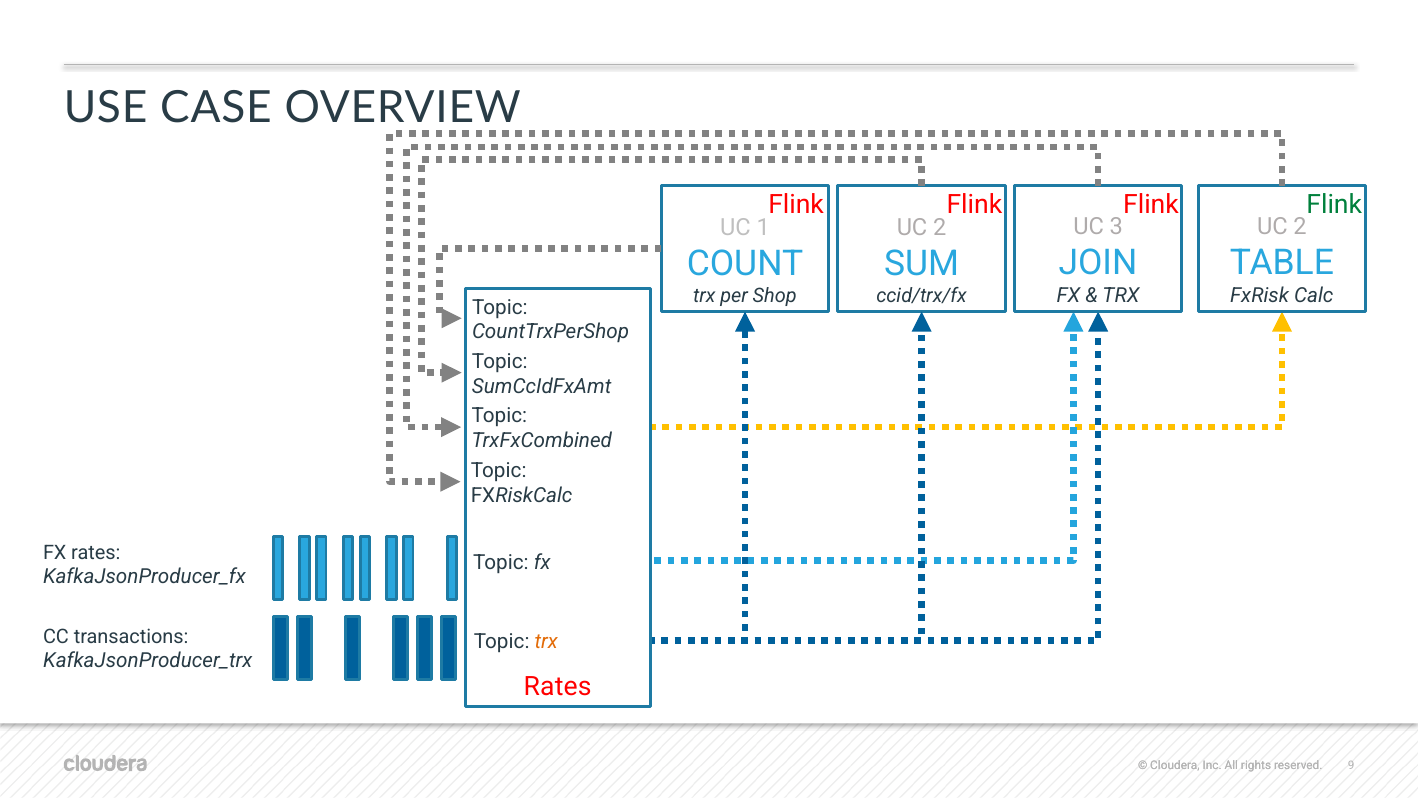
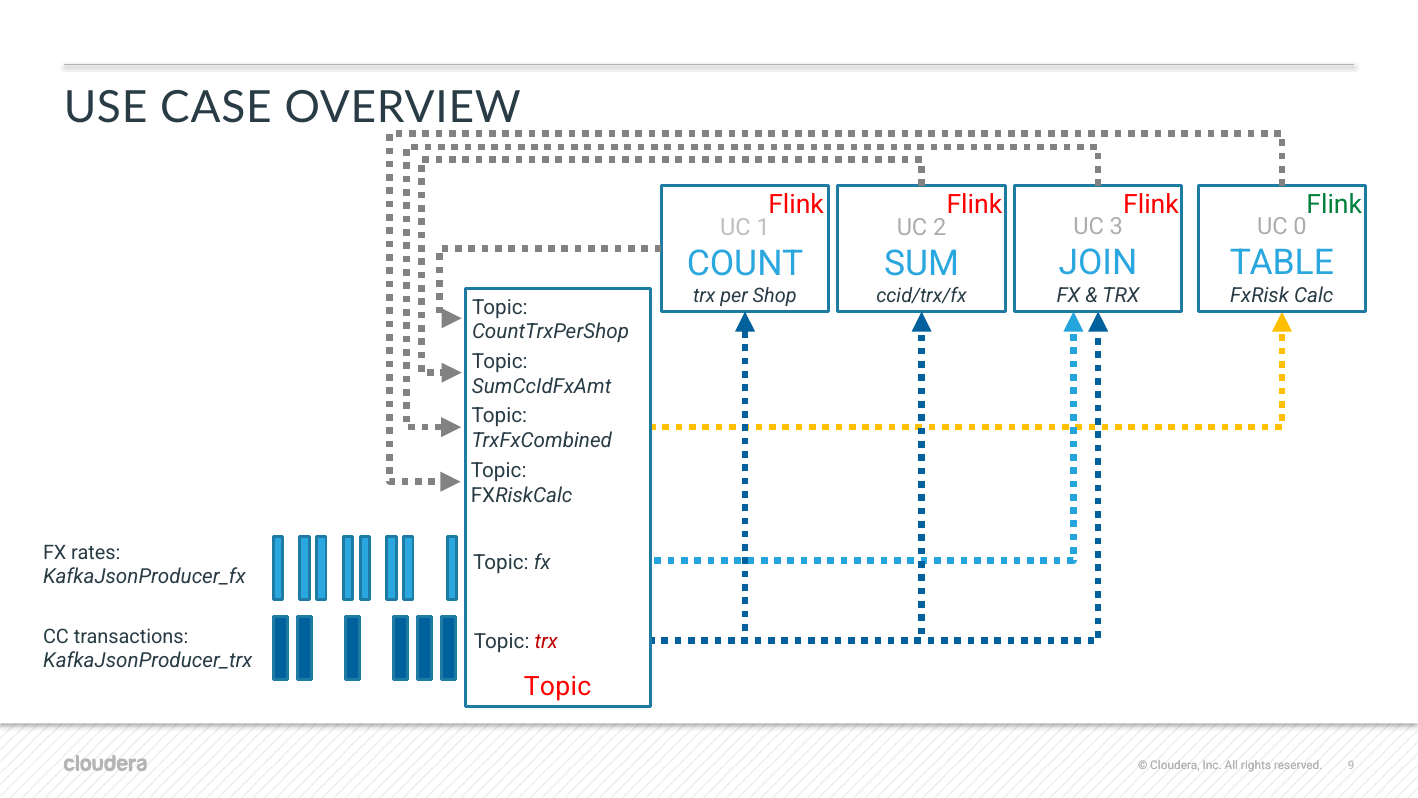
2 at (1300, 226): 2 -> 0
trx at (546, 642) colour: orange -> red
Rates at (558, 687): Rates -> Topic
